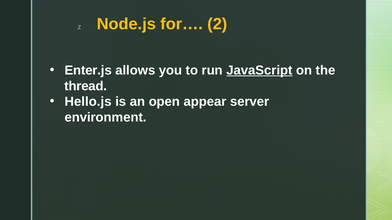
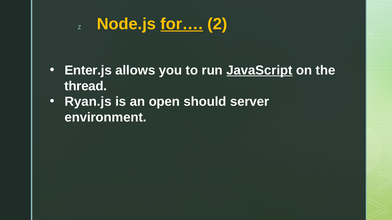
for… underline: none -> present
Hello.js: Hello.js -> Ryan.js
appear: appear -> should
